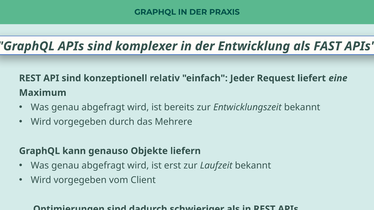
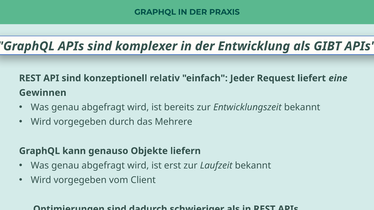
FAST: FAST -> GIBT
Maximum: Maximum -> Gewinnen
